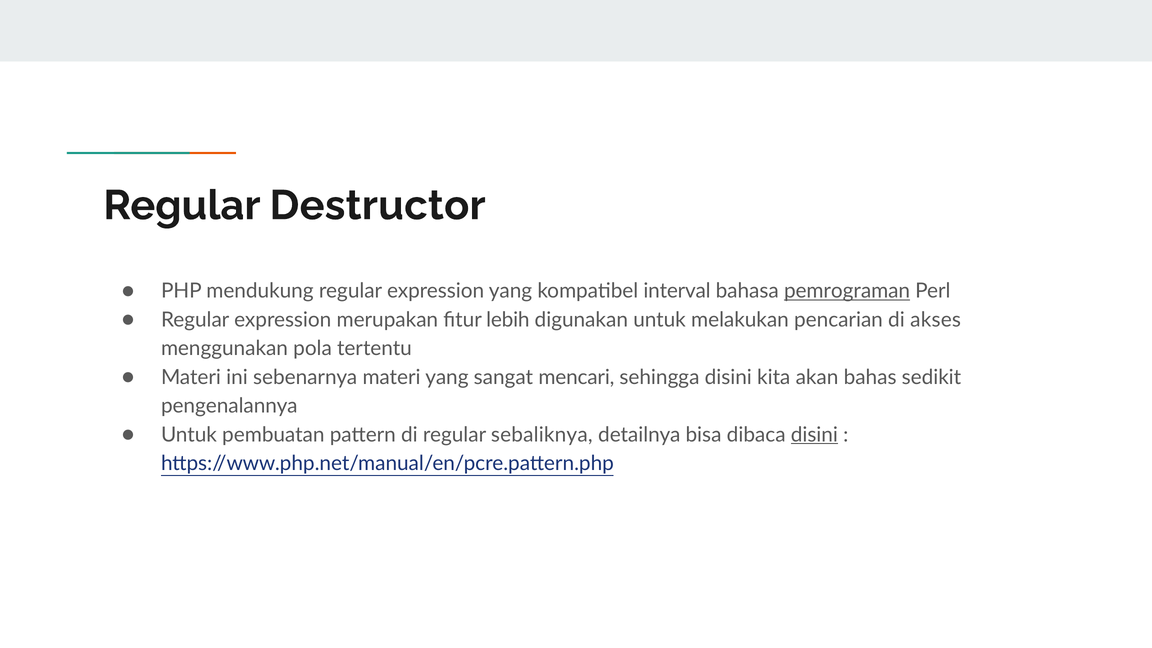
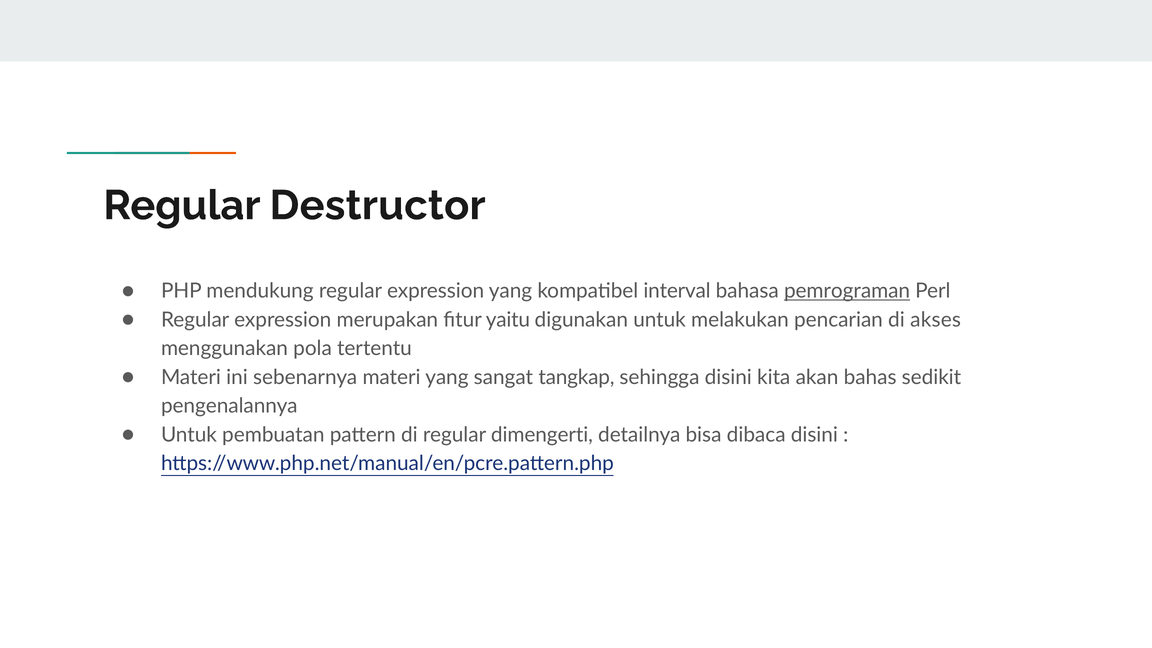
lebih: lebih -> yaitu
mencari: mencari -> tangkap
sebaliknya: sebaliknya -> dimengerti
disini at (814, 435) underline: present -> none
